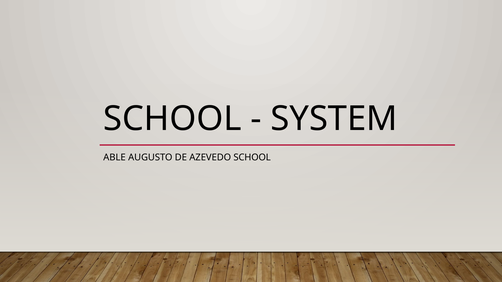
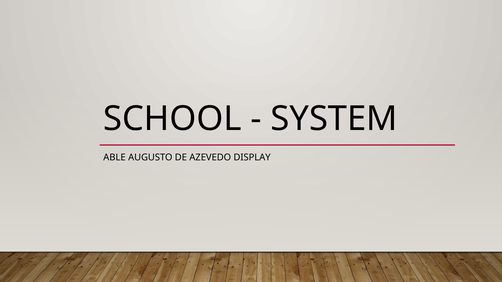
AZEVEDO SCHOOL: SCHOOL -> DISPLAY
